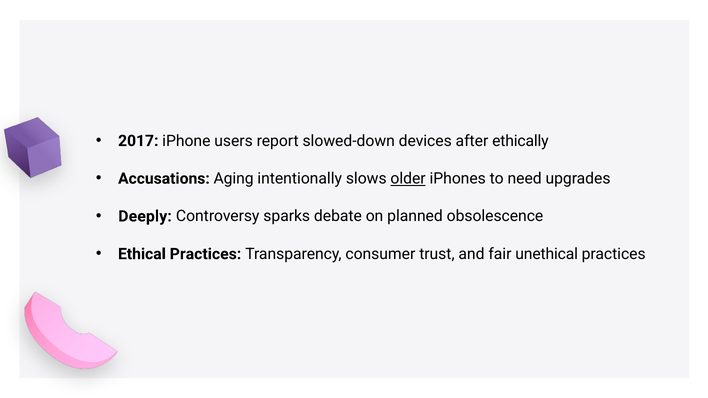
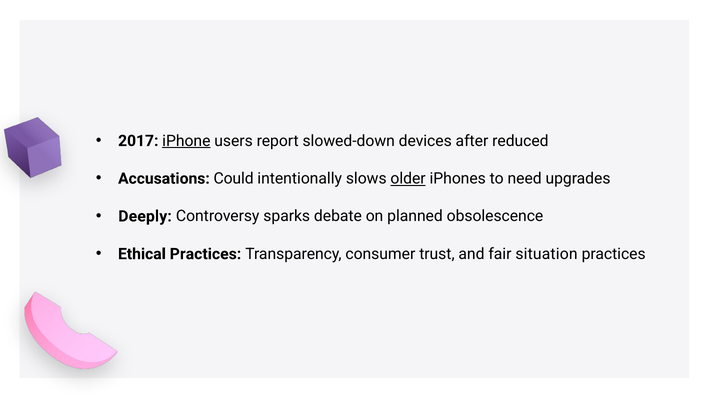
iPhone underline: none -> present
ethically: ethically -> reduced
Aging: Aging -> Could
unethical: unethical -> situation
